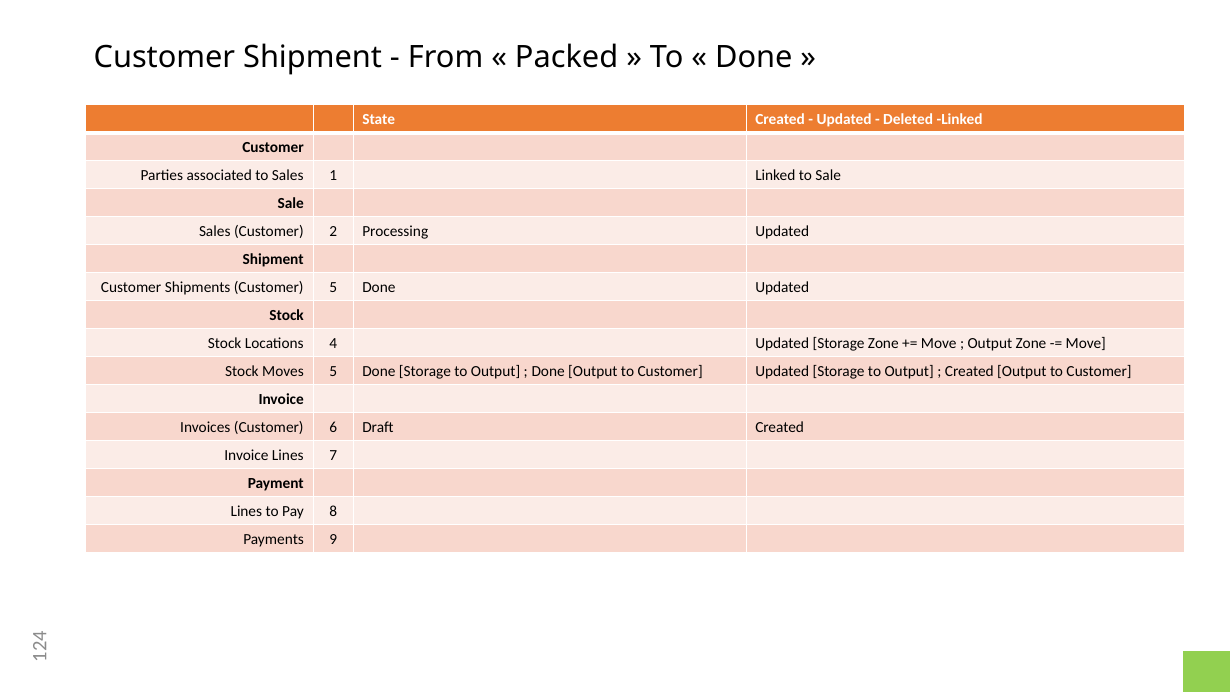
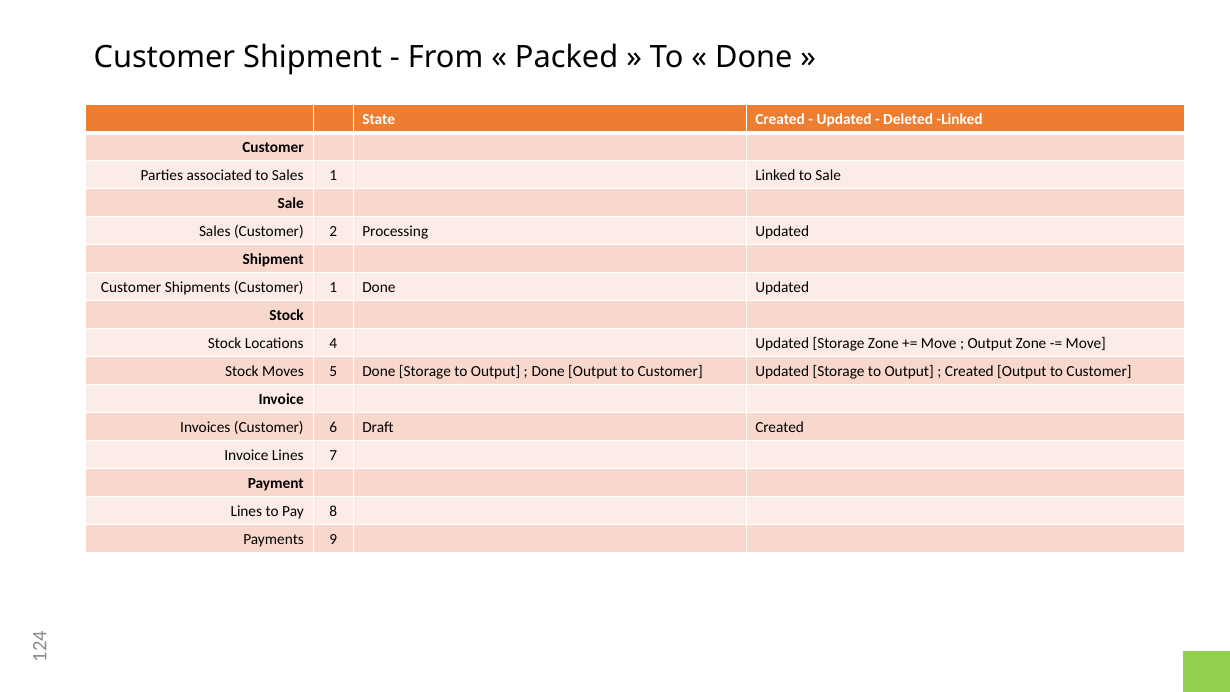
Customer 5: 5 -> 1
